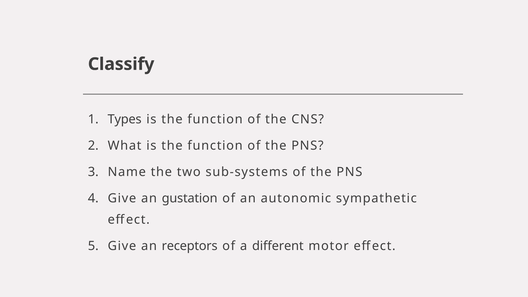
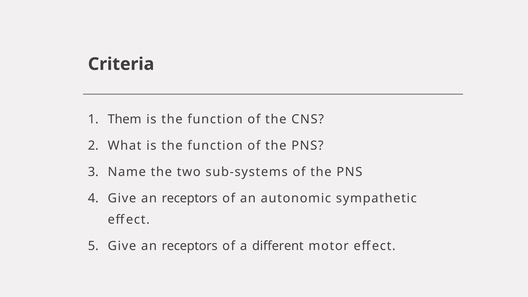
Classify: Classify -> Criteria
Types: Types -> Them
gustation at (190, 198): gustation -> receptors
